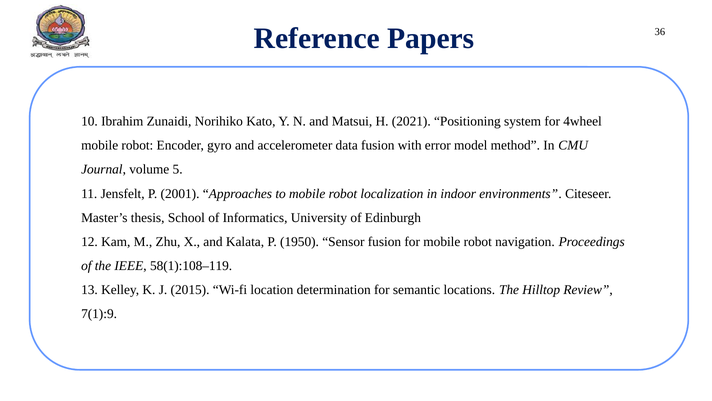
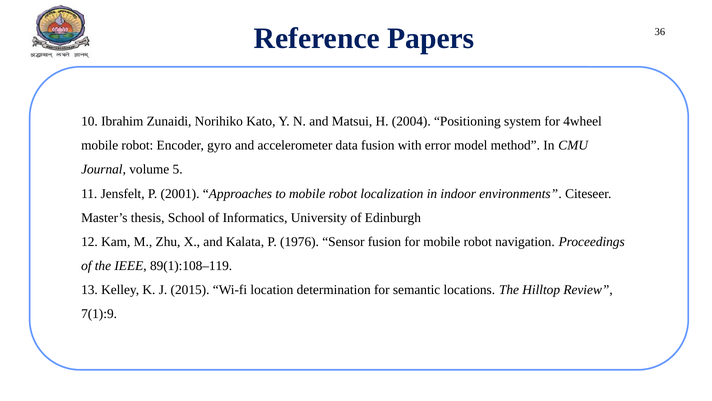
2021: 2021 -> 2004
1950: 1950 -> 1976
58(1):108–119: 58(1):108–119 -> 89(1):108–119
